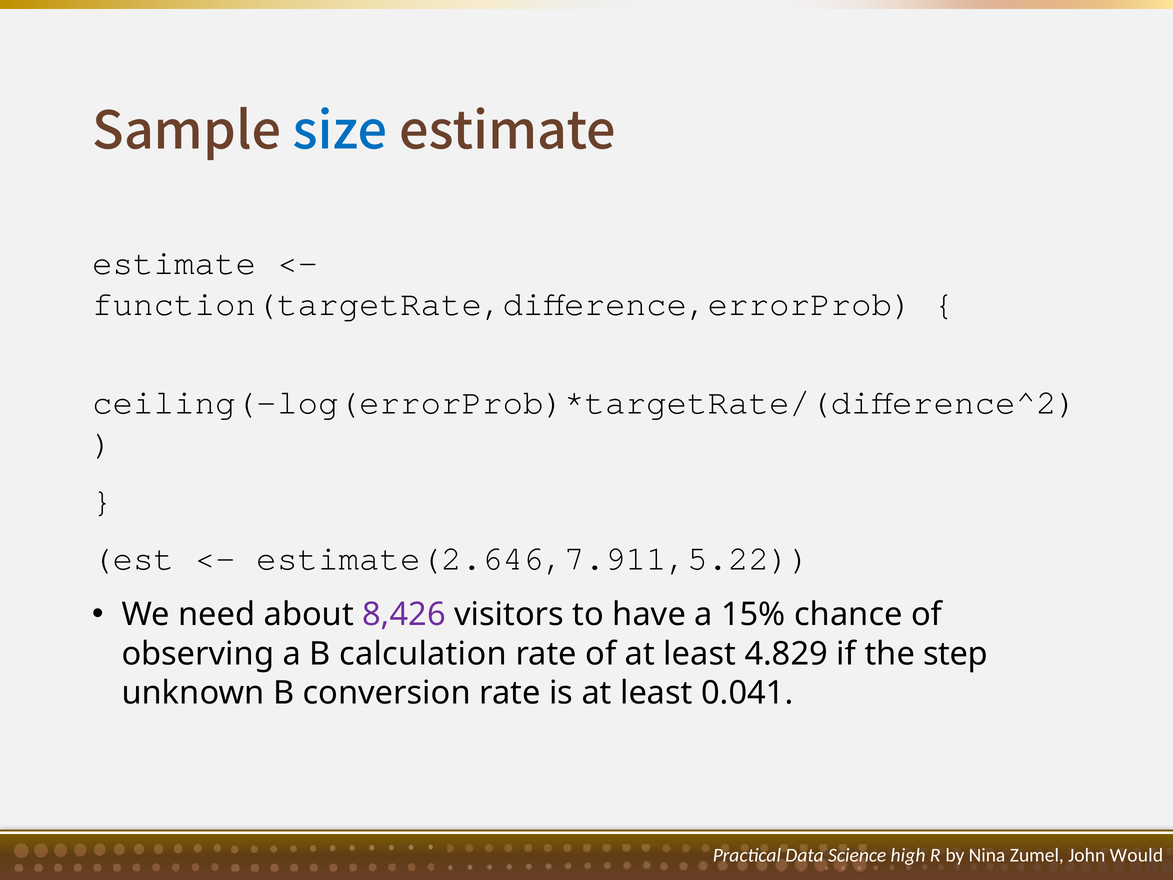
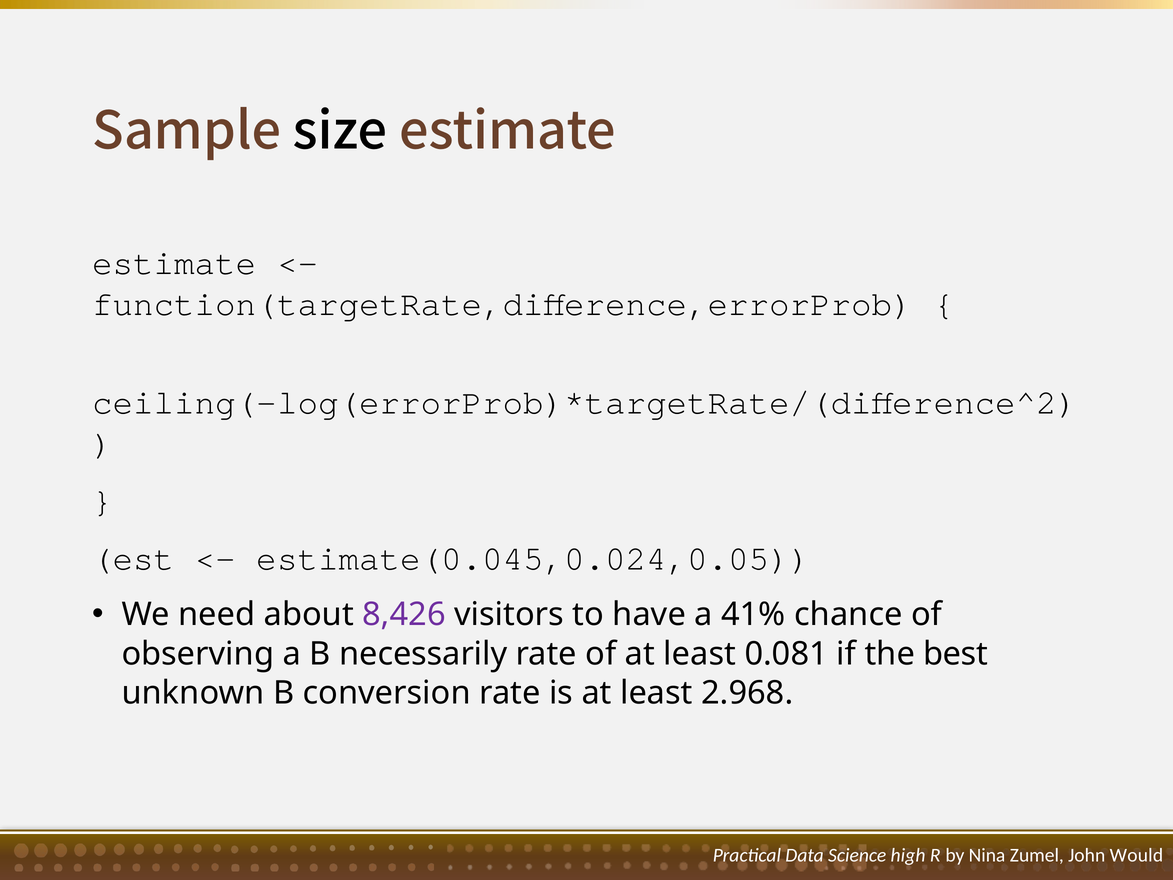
size colour: blue -> black
estimate(2.646,7.911,5.22: estimate(2.646,7.911,5.22 -> estimate(0.045,0.024,0.05
15%: 15% -> 41%
calculation: calculation -> necessarily
4.829: 4.829 -> 0.081
step: step -> best
0.041: 0.041 -> 2.968
